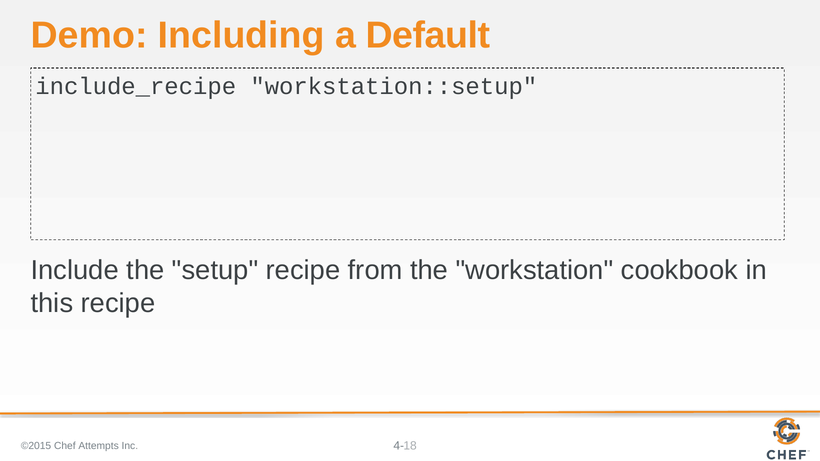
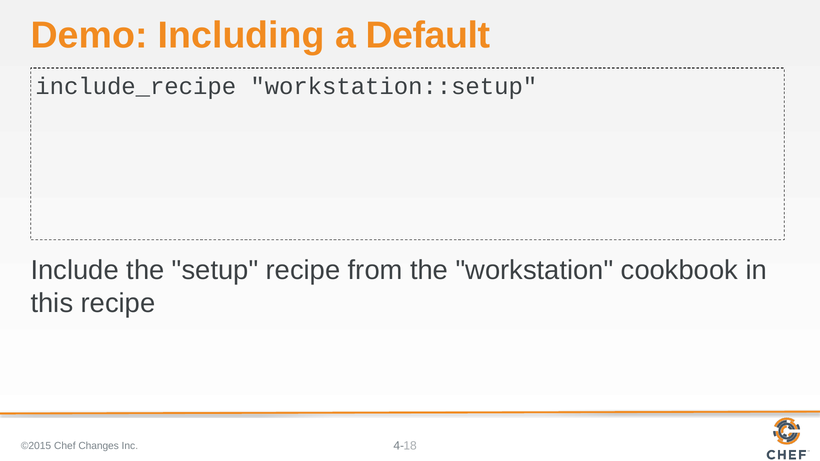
Attempts: Attempts -> Changes
